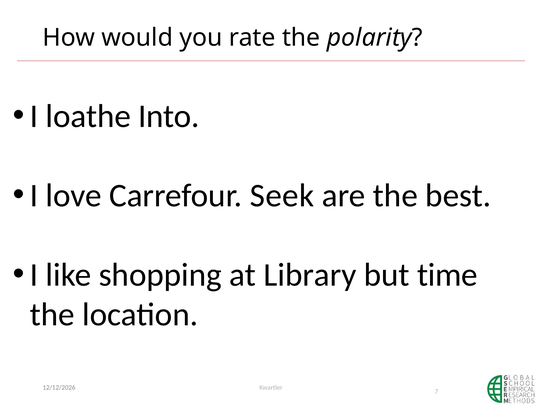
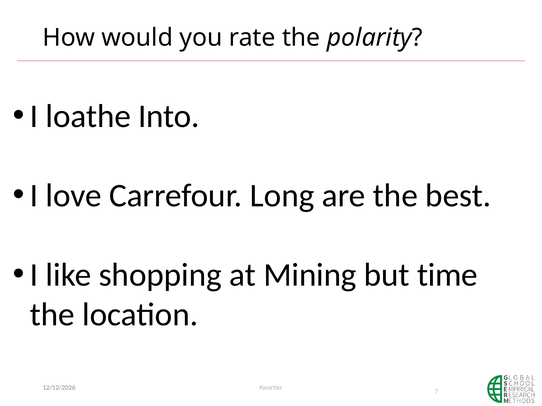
Seek: Seek -> Long
Library: Library -> Mining
